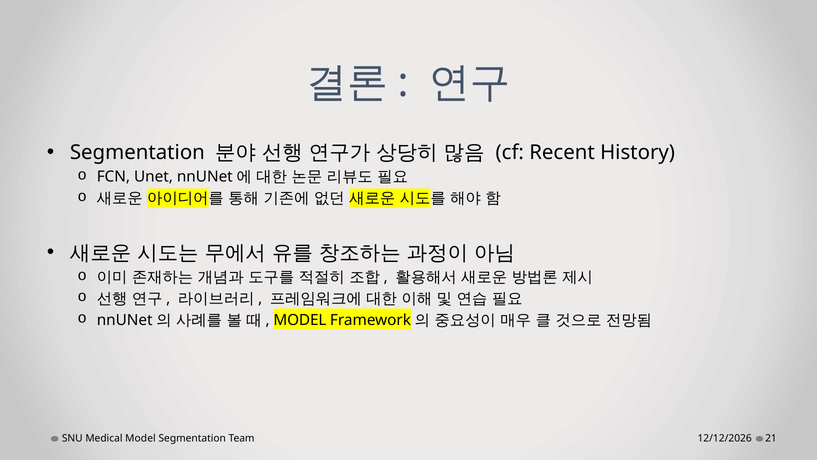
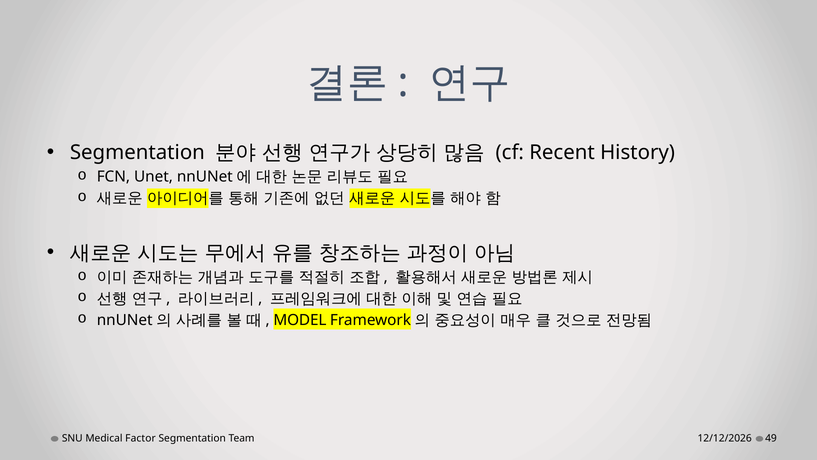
Medical Model: Model -> Factor
21: 21 -> 49
